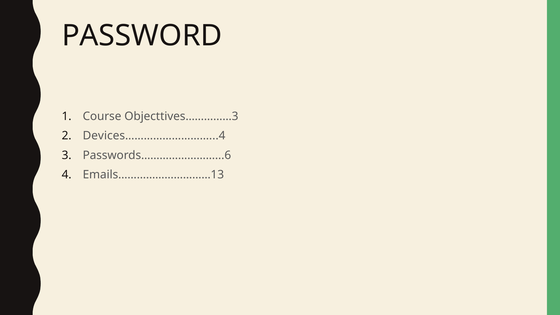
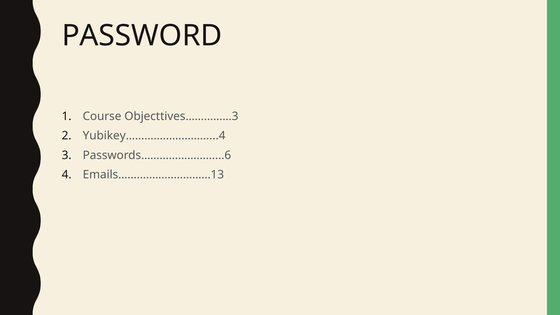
Devices………………………...4: Devices………………………...4 -> Yubikey………………………...4
